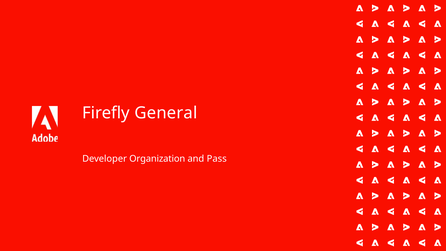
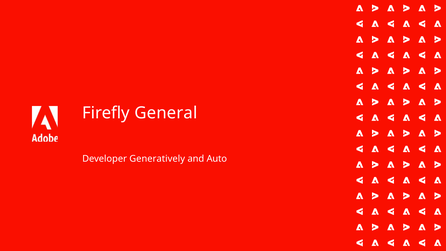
Organization: Organization -> Generatively
Pass: Pass -> Auto
